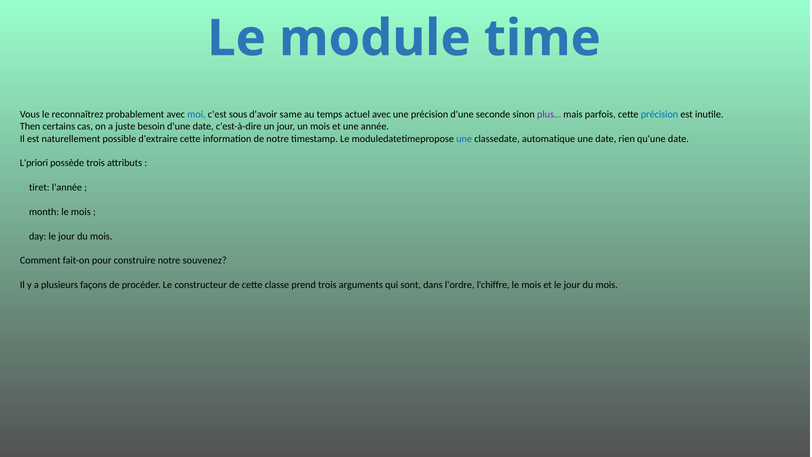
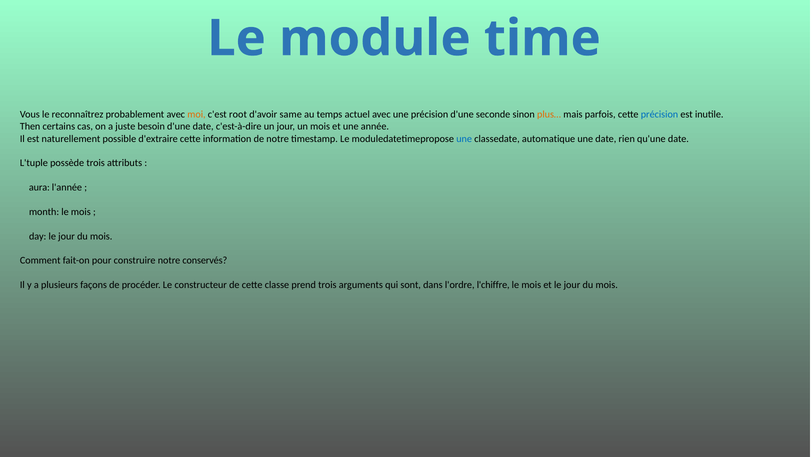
moi colour: blue -> orange
sous: sous -> root
plus… colour: purple -> orange
L'priori: L'priori -> L'tuple
tiret: tiret -> aura
souvenez: souvenez -> conservés
